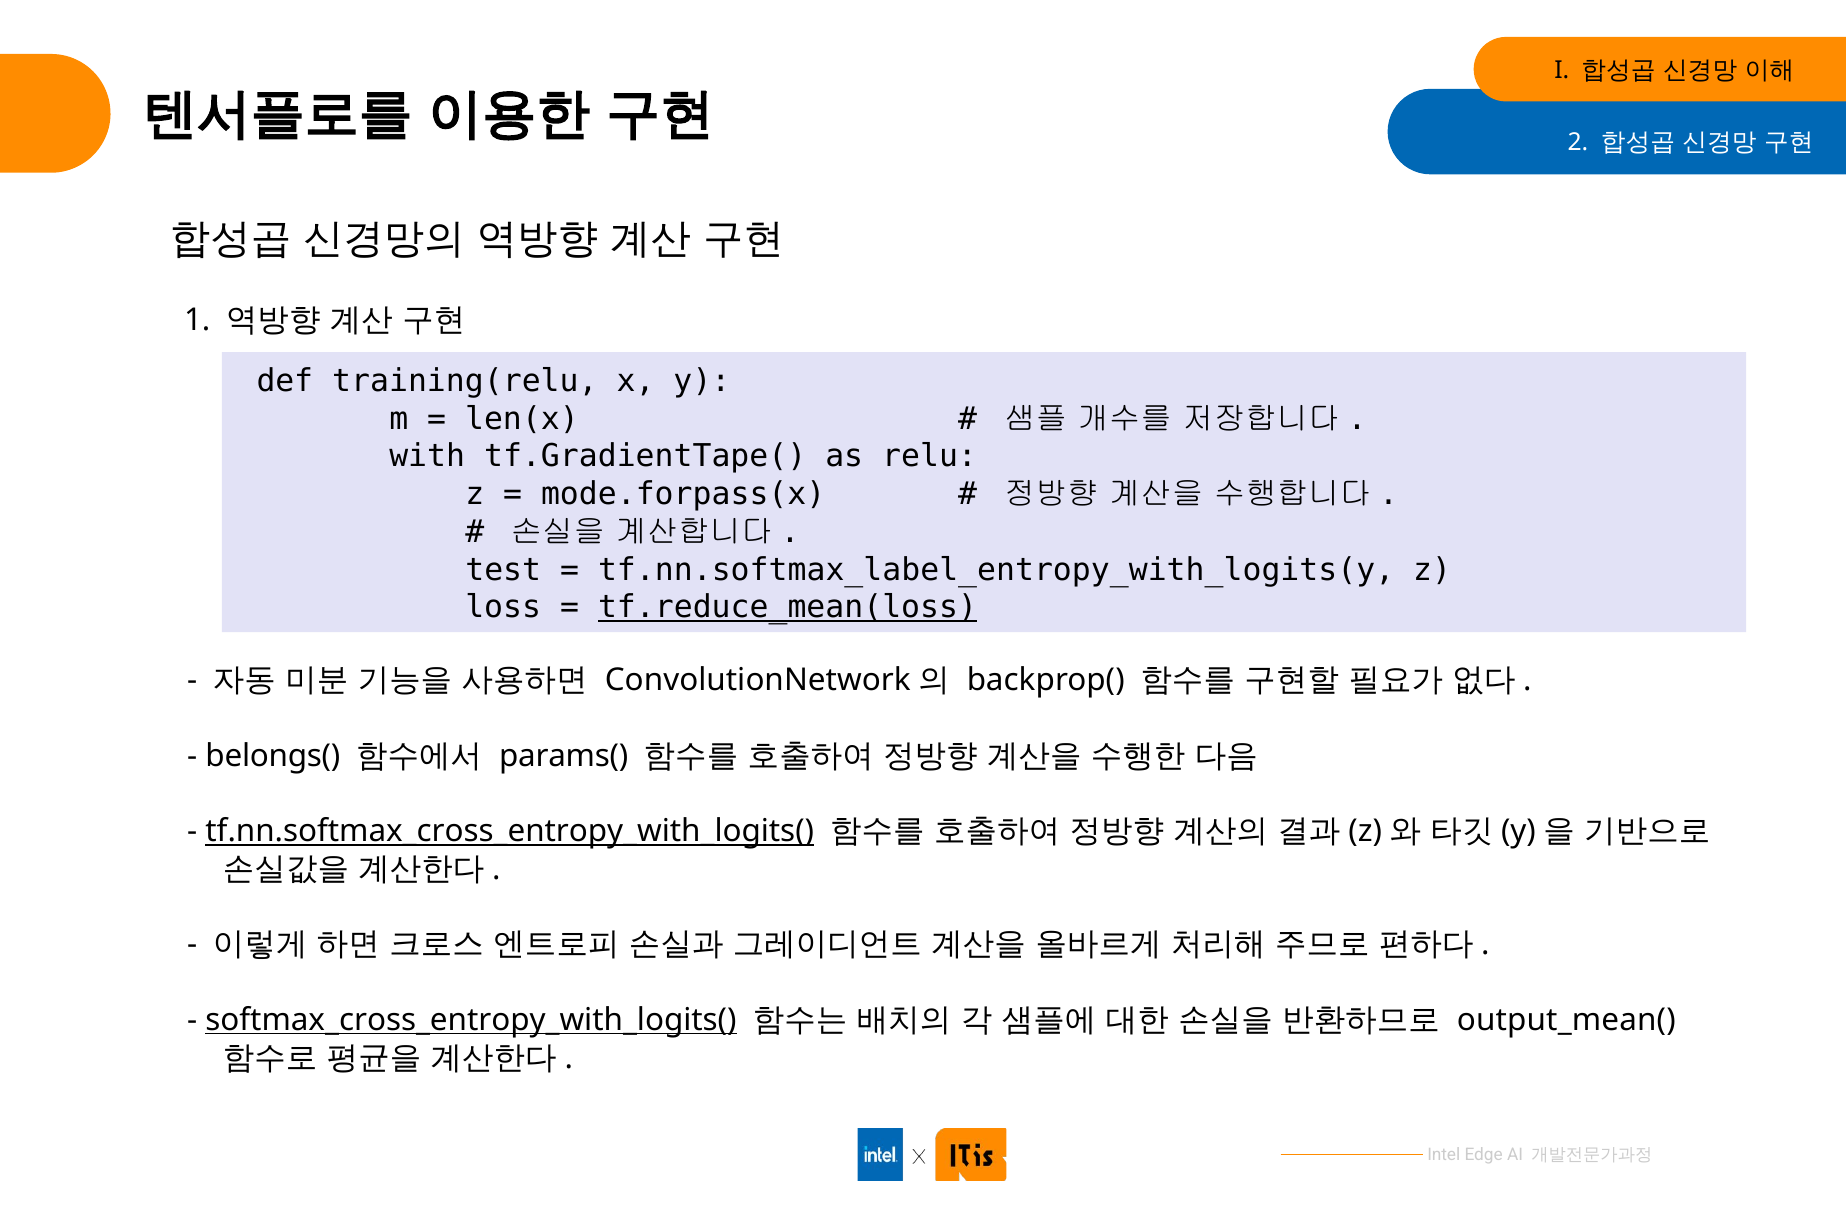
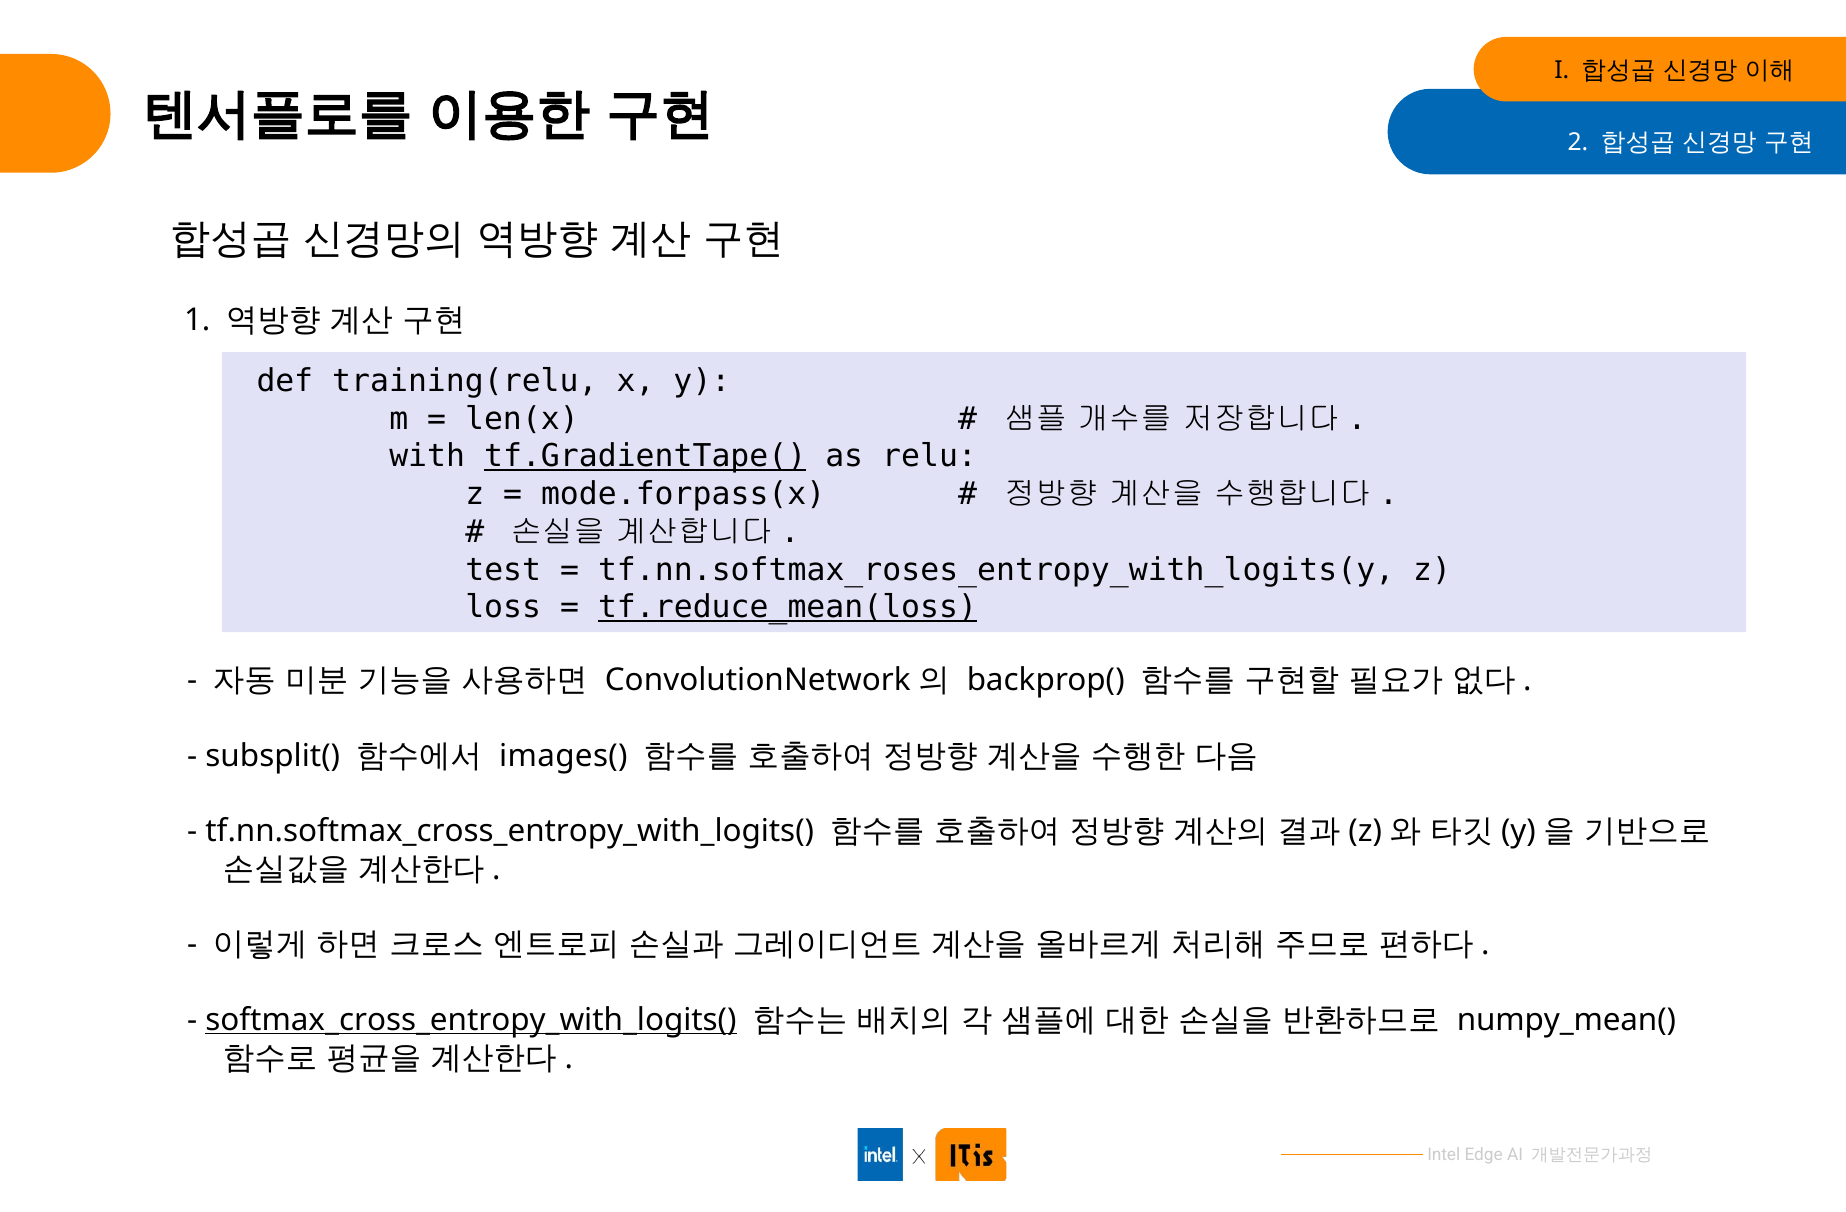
tf.GradientTape( underline: none -> present
tf.nn.softmax_label_entropy_with_logits(y: tf.nn.softmax_label_entropy_with_logits(y -> tf.nn.softmax_roses_entropy_with_logits(y
belongs(: belongs( -> subsplit(
params(: params( -> images(
tf.nn.softmax_cross_entropy_with_logits( underline: present -> none
output_mean(: output_mean( -> numpy_mean(
